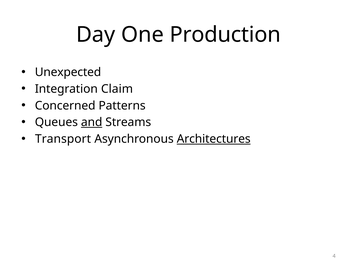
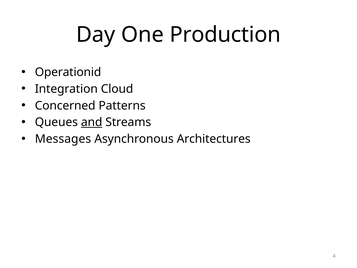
Unexpected: Unexpected -> Operationid
Claim: Claim -> Cloud
Transport: Transport -> Messages
Architectures underline: present -> none
